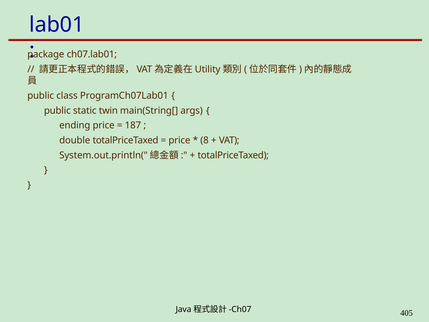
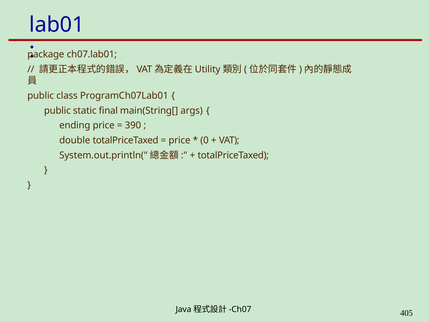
twin: twin -> final
187: 187 -> 390
8: 8 -> 0
